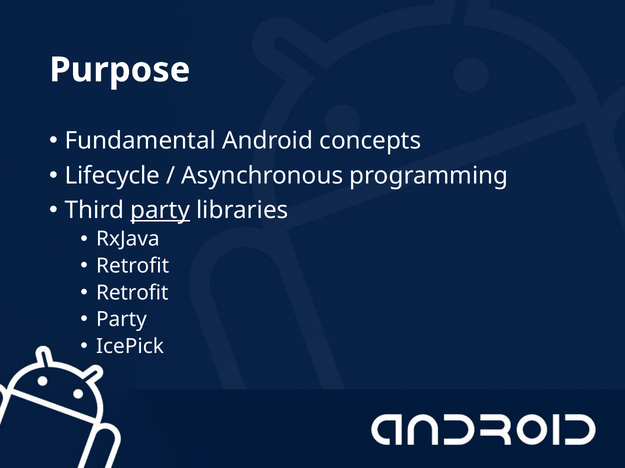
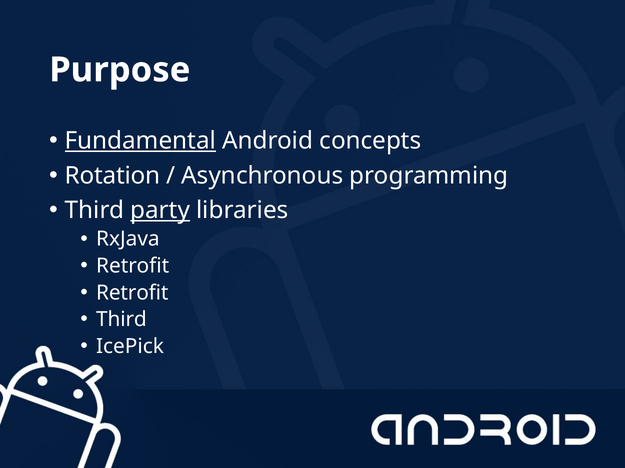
Fundamental underline: none -> present
Lifecycle: Lifecycle -> Rotation
Party at (121, 320): Party -> Third
